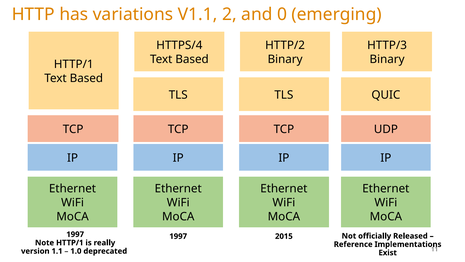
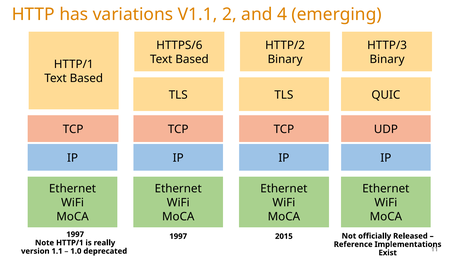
0: 0 -> 4
HTTPS/4: HTTPS/4 -> HTTPS/6
